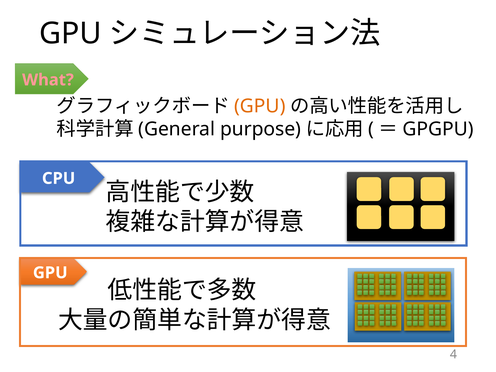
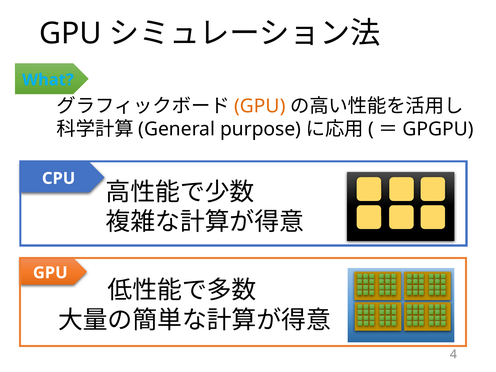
What colour: pink -> light blue
